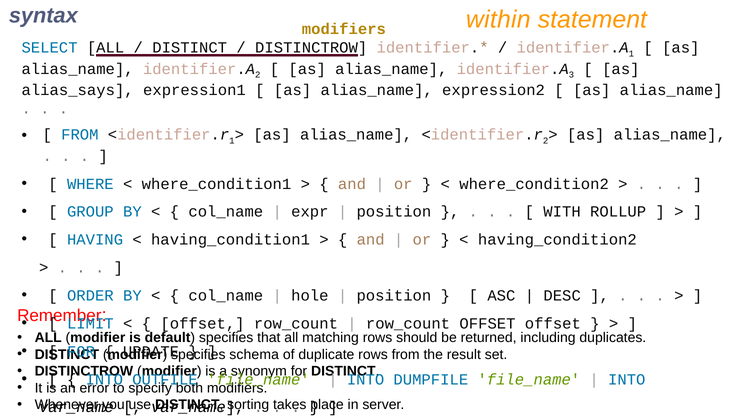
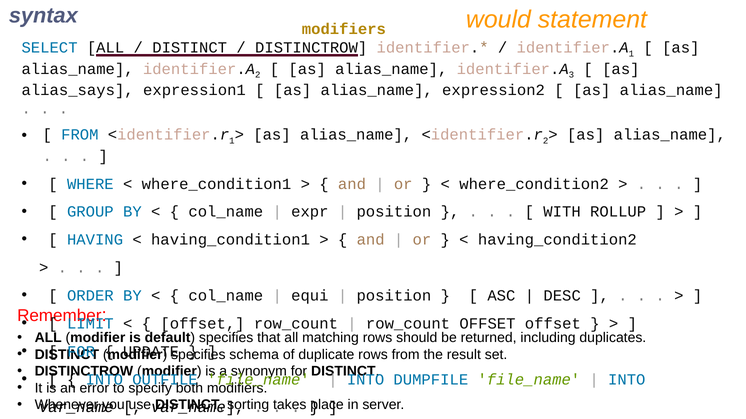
within: within -> would
hole: hole -> equi
